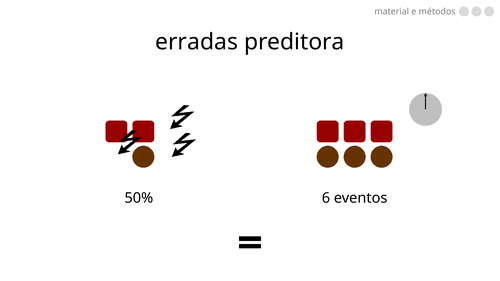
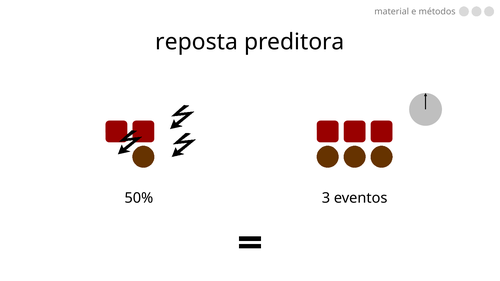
erradas: erradas -> reposta
6: 6 -> 3
